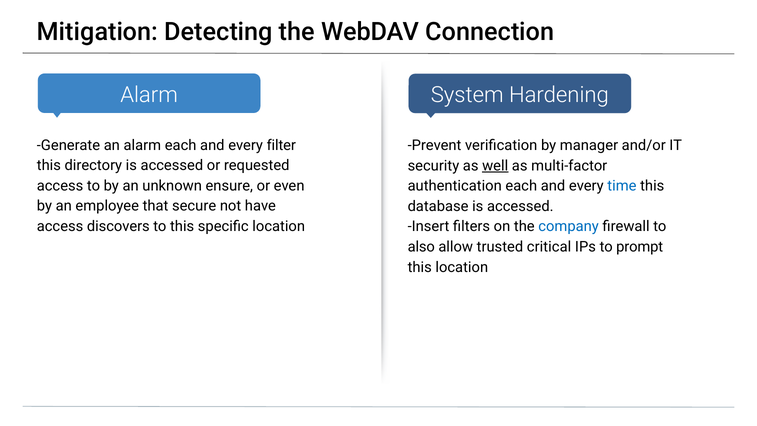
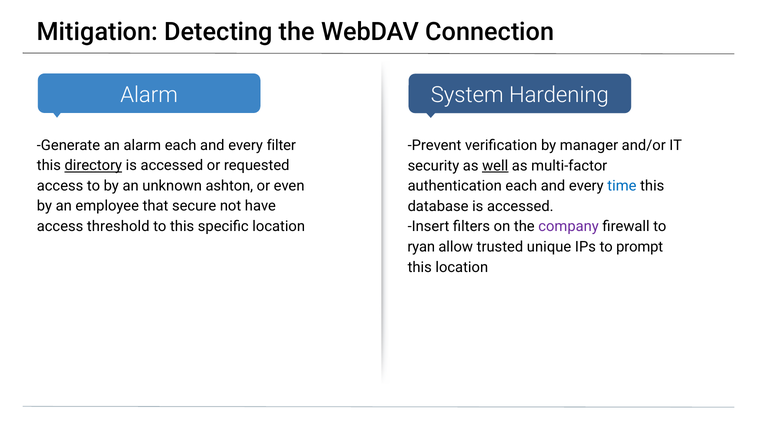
directory underline: none -> present
ensure: ensure -> ashton
discovers: discovers -> threshold
company colour: blue -> purple
also: also -> ryan
critical: critical -> unique
